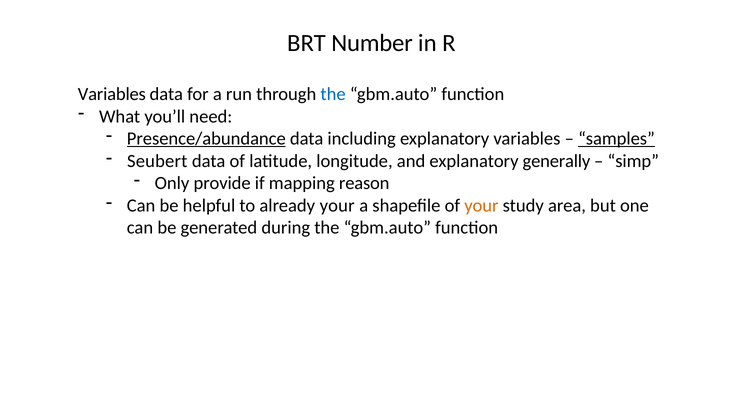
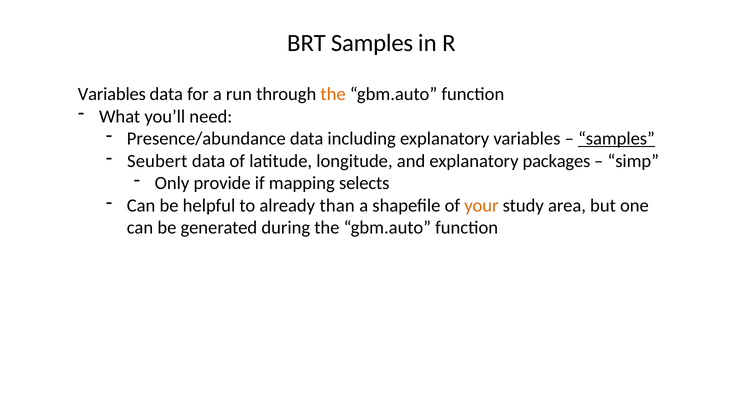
BRT Number: Number -> Samples
the at (333, 94) colour: blue -> orange
Presence/abundance underline: present -> none
generally: generally -> packages
reason: reason -> selects
already your: your -> than
